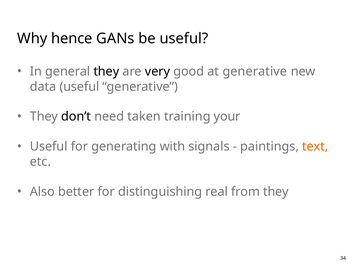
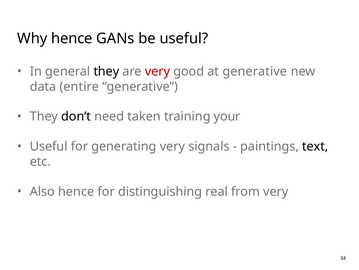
very at (157, 71) colour: black -> red
data useful: useful -> entire
generating with: with -> very
text colour: orange -> black
Also better: better -> hence
from they: they -> very
